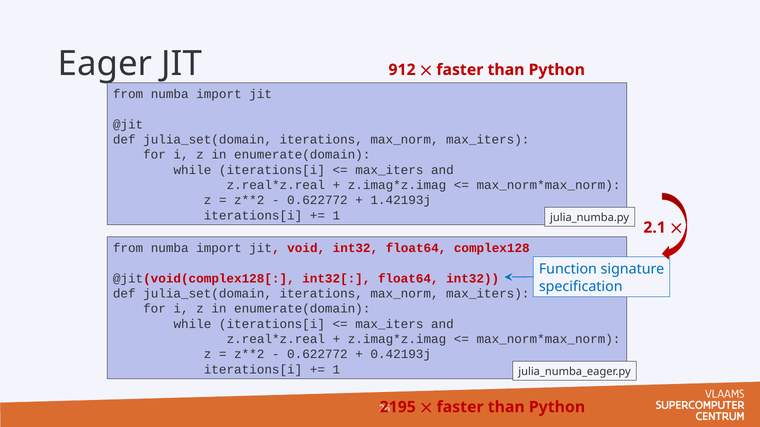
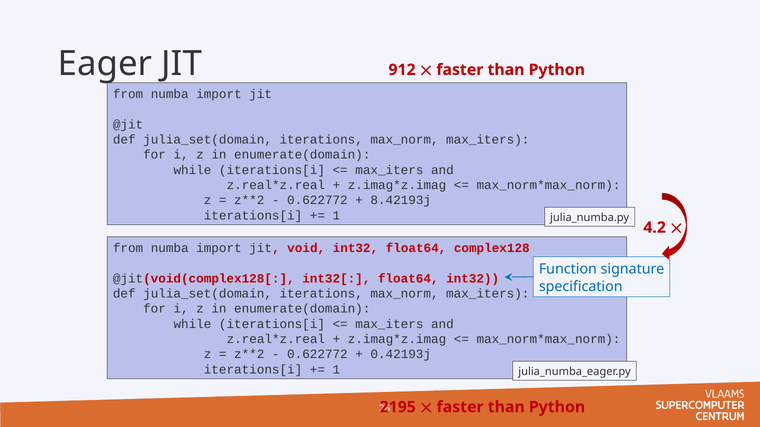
1.42193j: 1.42193j -> 8.42193j
2.1: 2.1 -> 4.2
